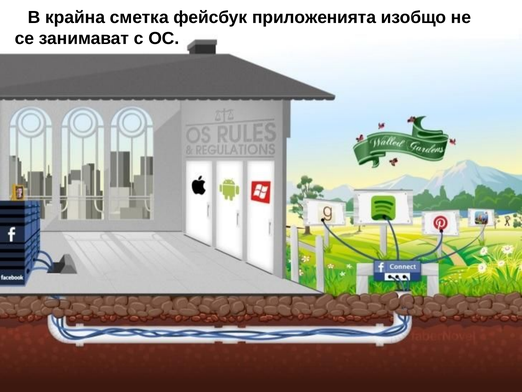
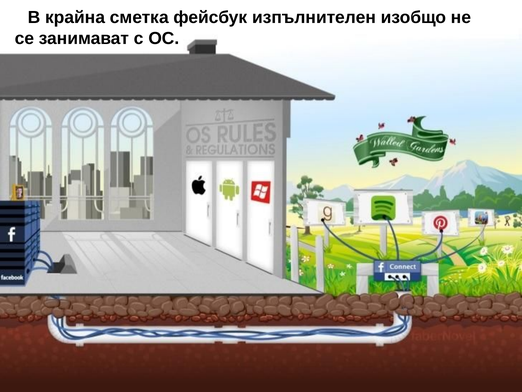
приложенията: приложенията -> изпълнителен
